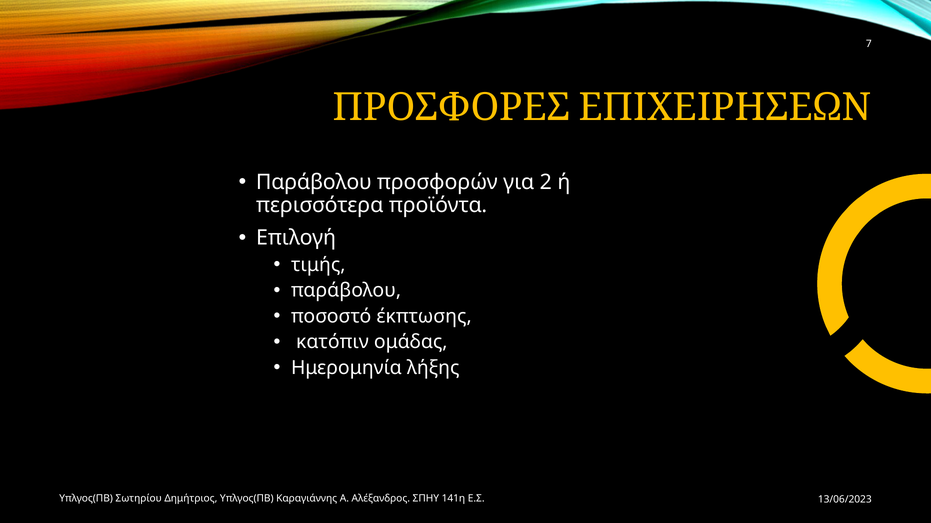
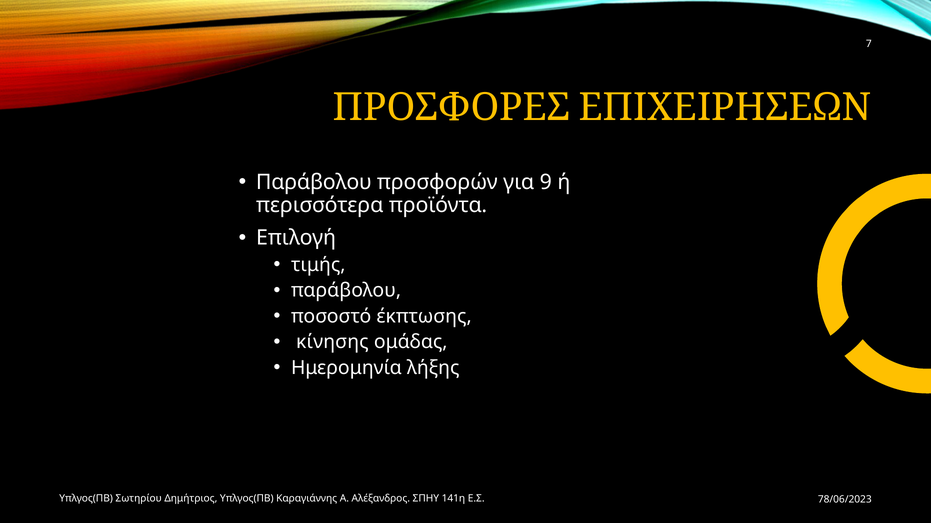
2: 2 -> 9
κατόπιν: κατόπιν -> κίνησης
13/06/2023: 13/06/2023 -> 78/06/2023
